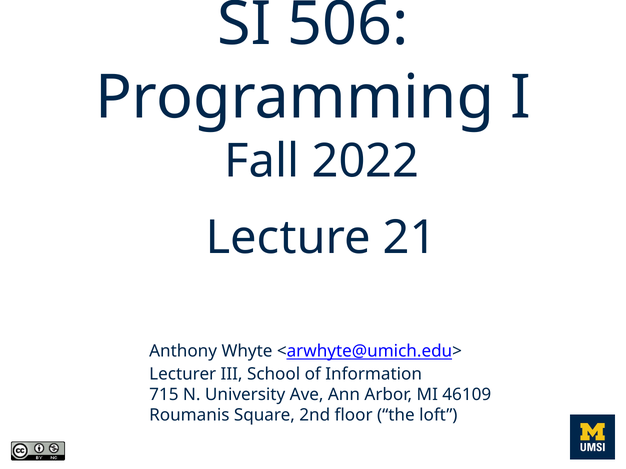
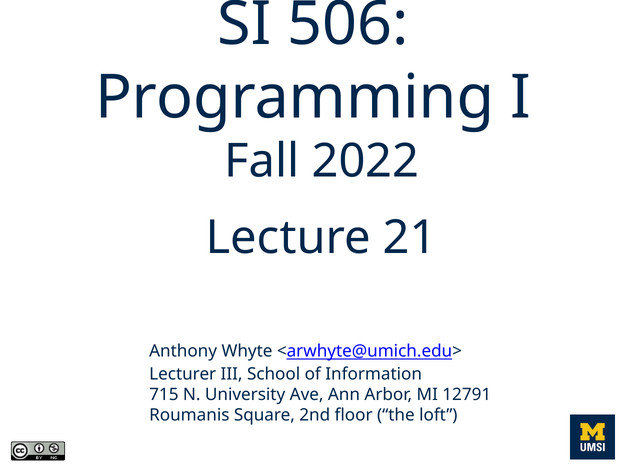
46109: 46109 -> 12791
